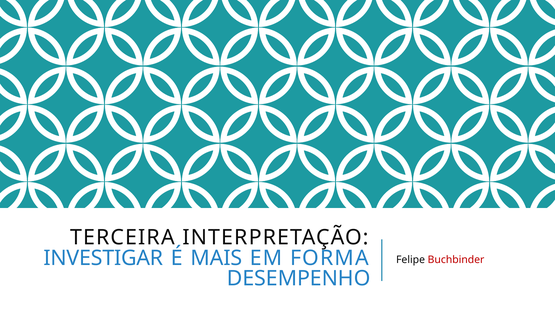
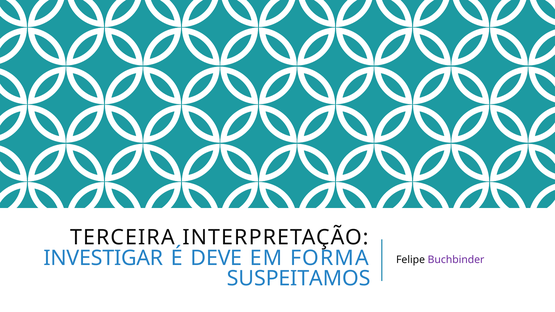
MAIS: MAIS -> DEVE
Buchbinder colour: red -> purple
DESEMPENHO: DESEMPENHO -> SUSPEITAMOS
